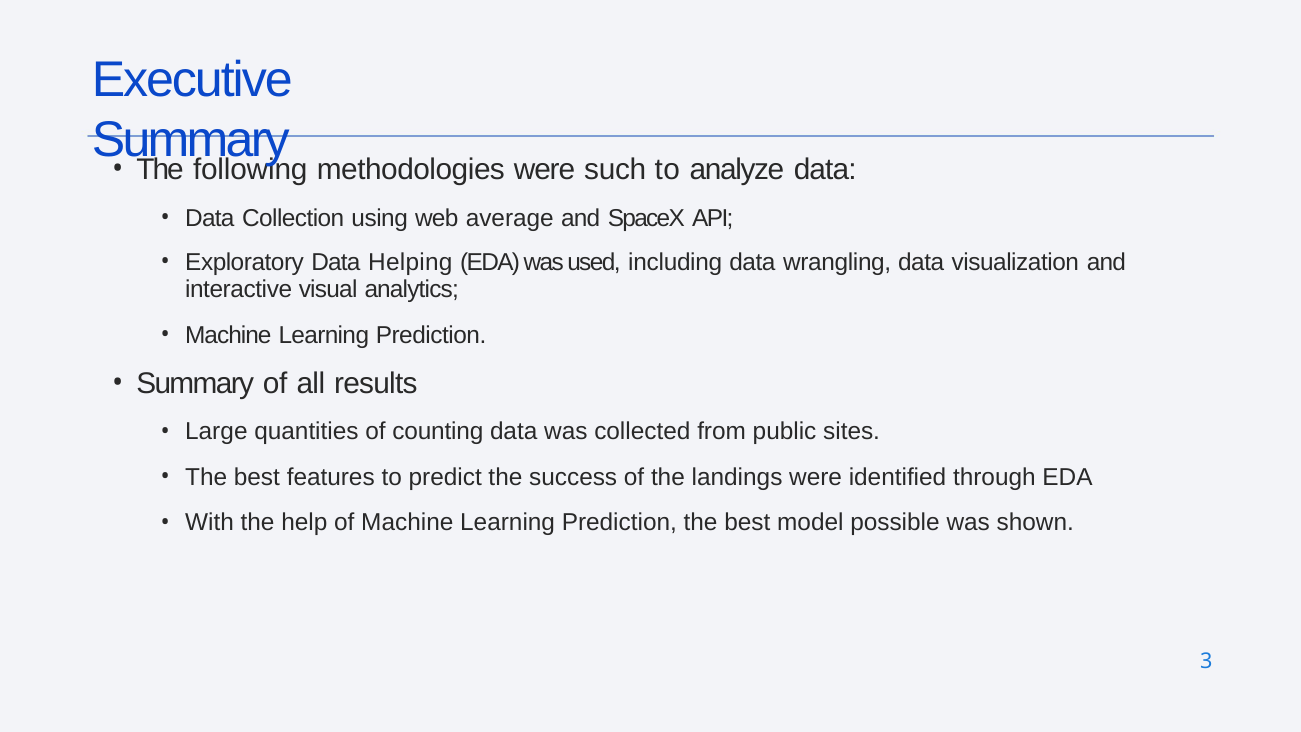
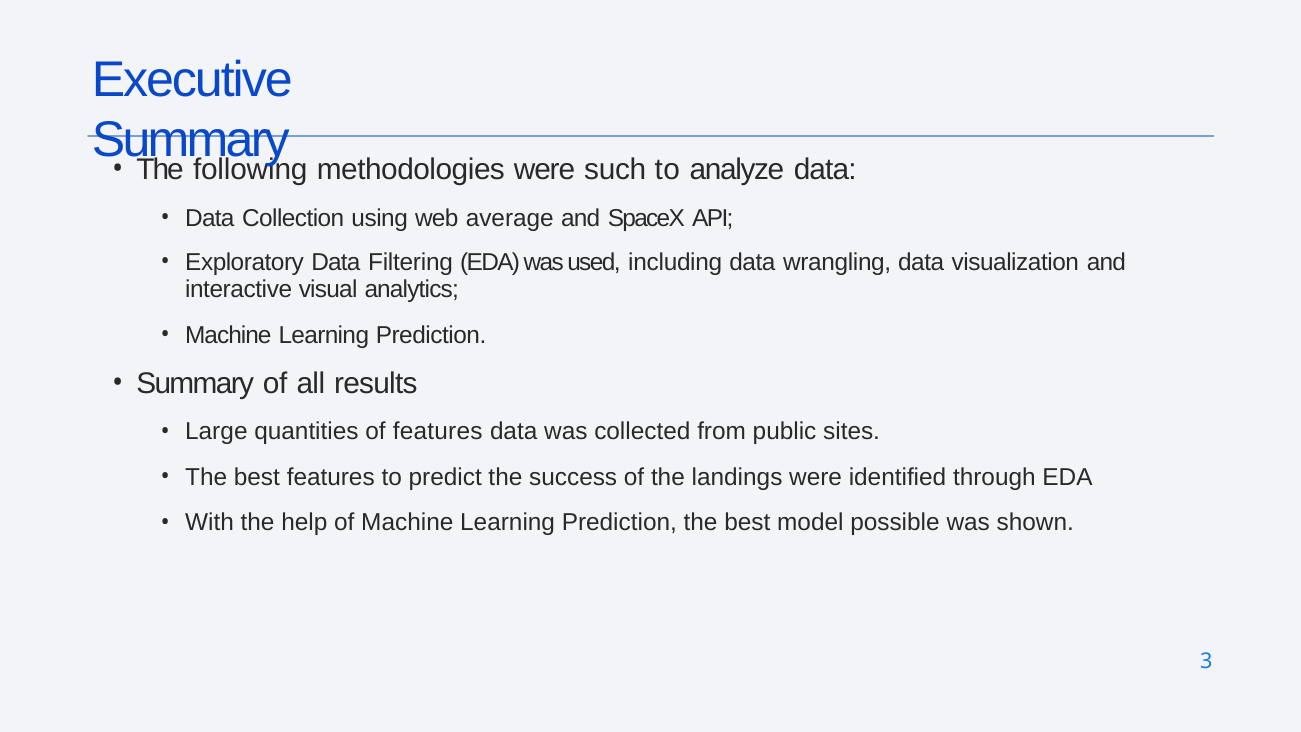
Helping: Helping -> Filtering
of counting: counting -> features
